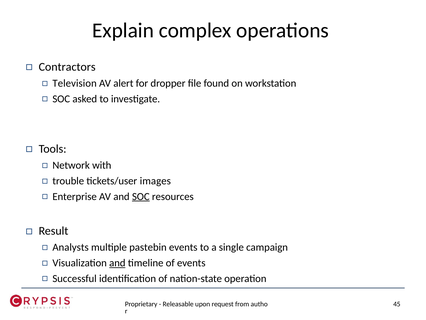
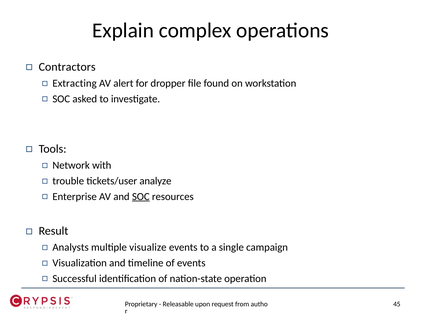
Television: Television -> Extracting
images: images -> analyze
pastebin: pastebin -> visualize
and at (117, 263) underline: present -> none
